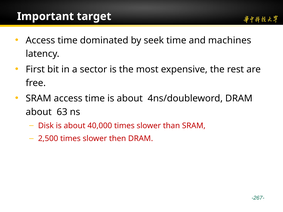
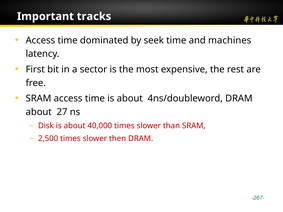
target: target -> tracks
63: 63 -> 27
